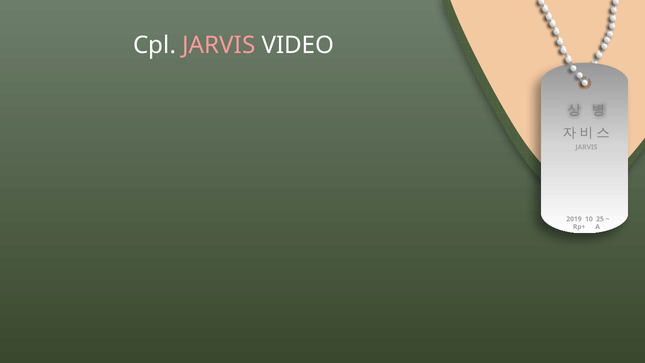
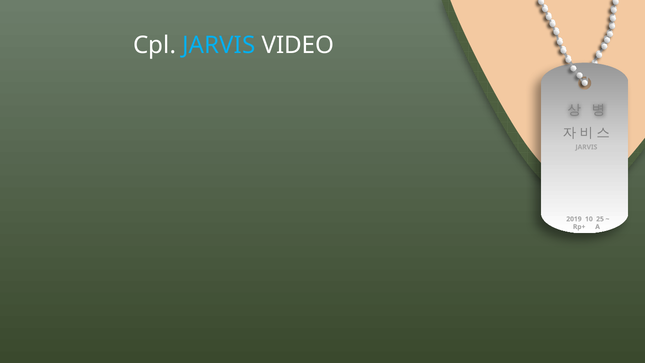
JARVIS at (219, 45) colour: pink -> light blue
